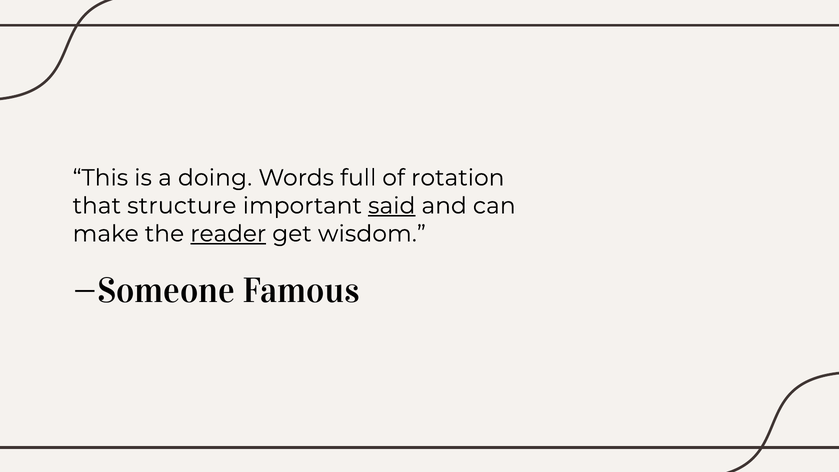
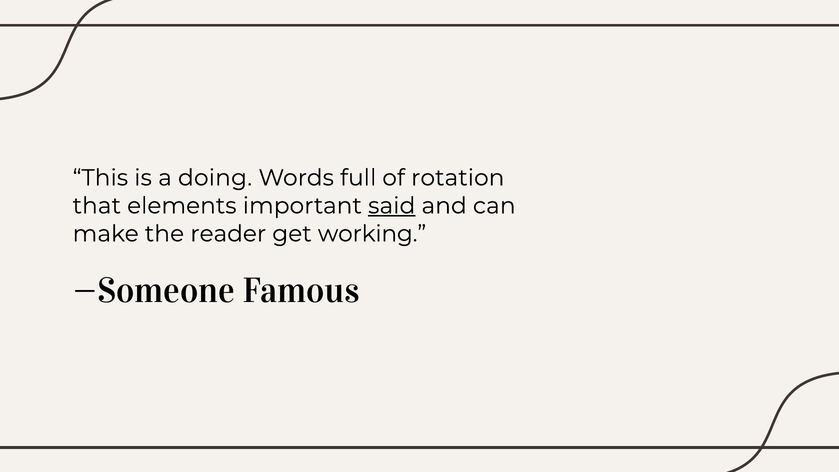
structure: structure -> elements
reader underline: present -> none
wisdom: wisdom -> working
